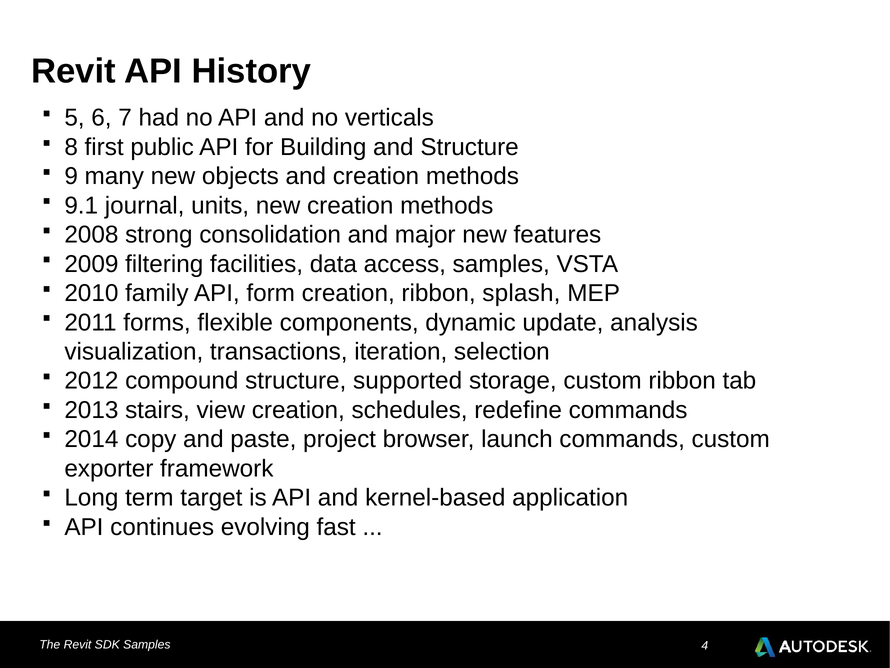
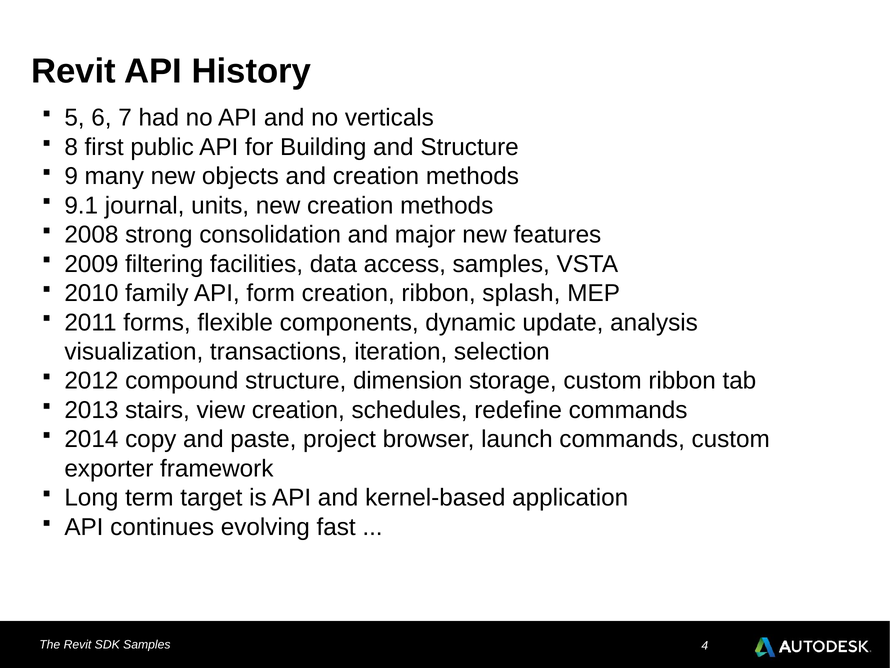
supported: supported -> dimension
